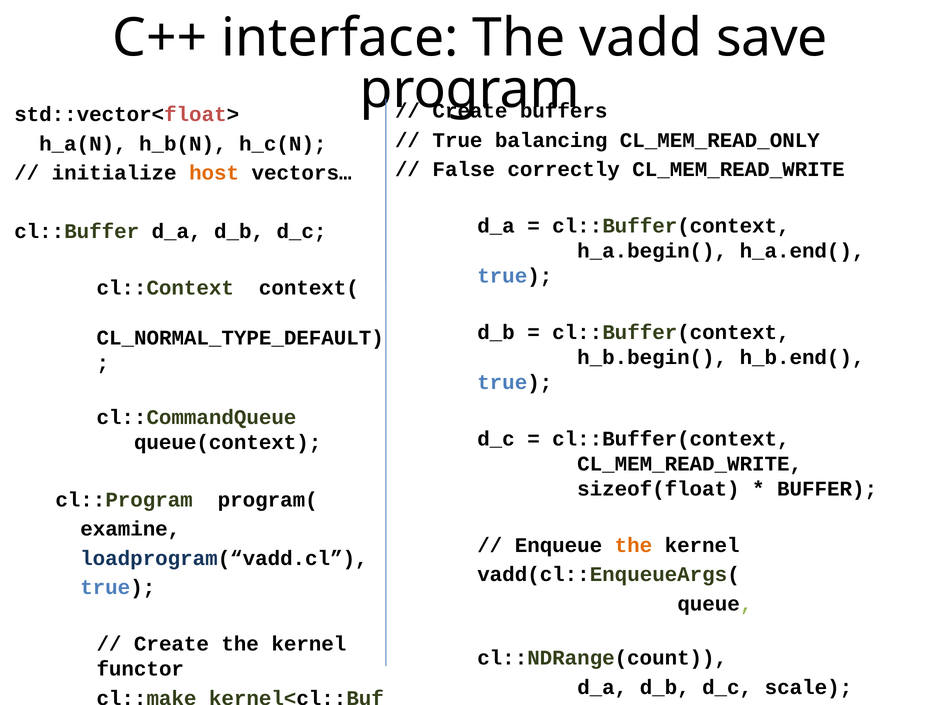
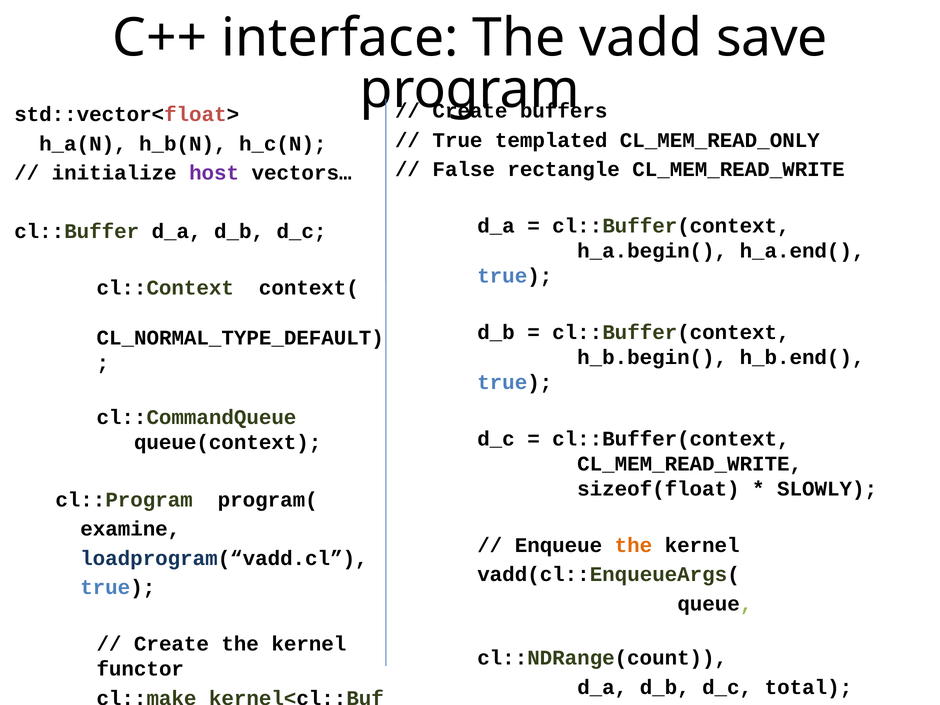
balancing: balancing -> templated
correctly: correctly -> rectangle
host colour: orange -> purple
BUFFER: BUFFER -> SLOWLY
scale: scale -> total
